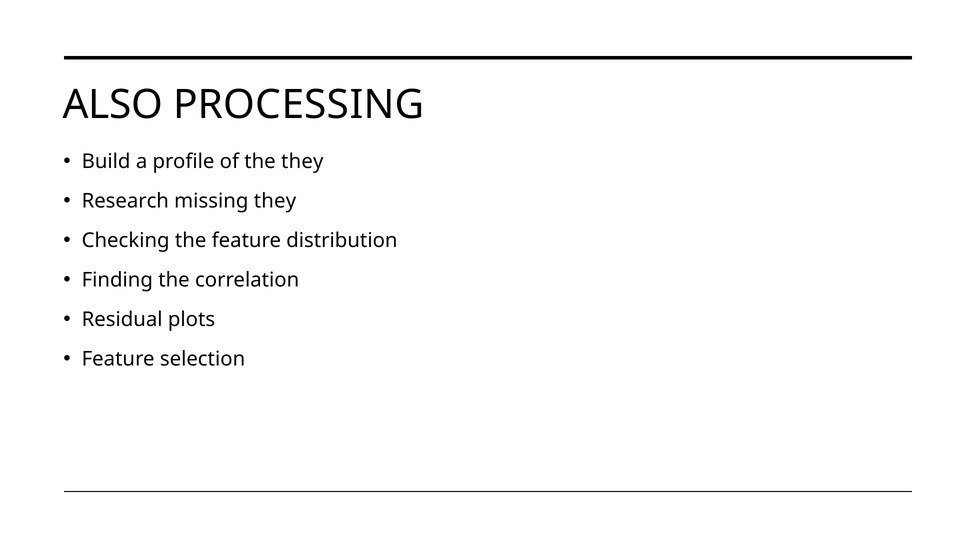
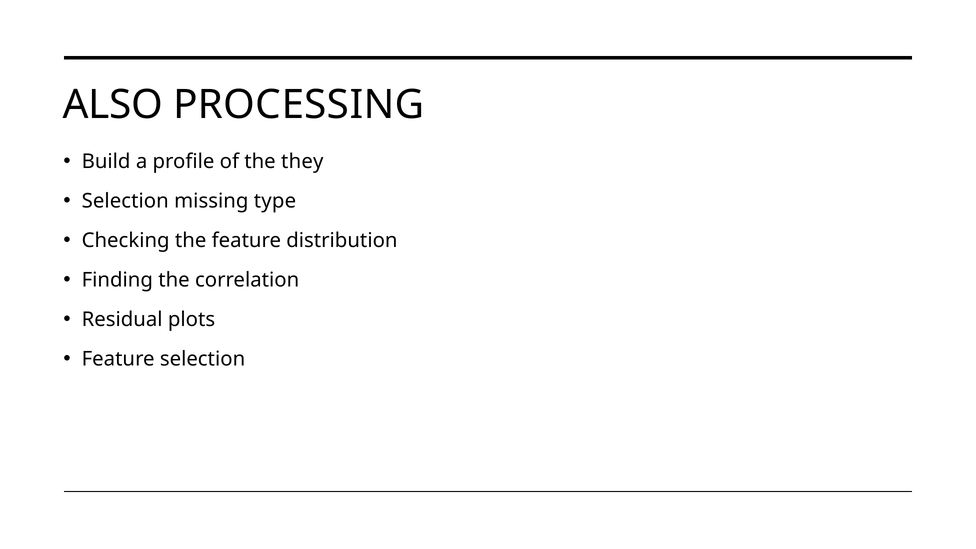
Research at (125, 201): Research -> Selection
missing they: they -> type
